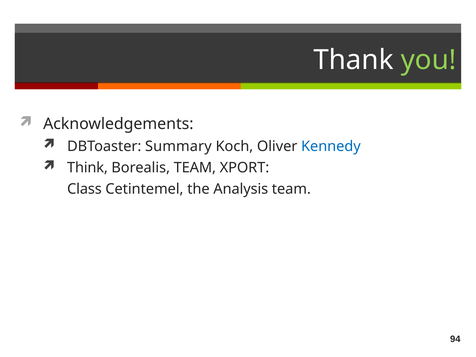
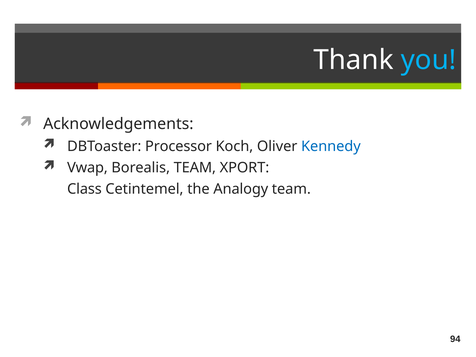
you colour: light green -> light blue
Summary: Summary -> Processor
Think: Think -> Vwap
Analysis: Analysis -> Analogy
